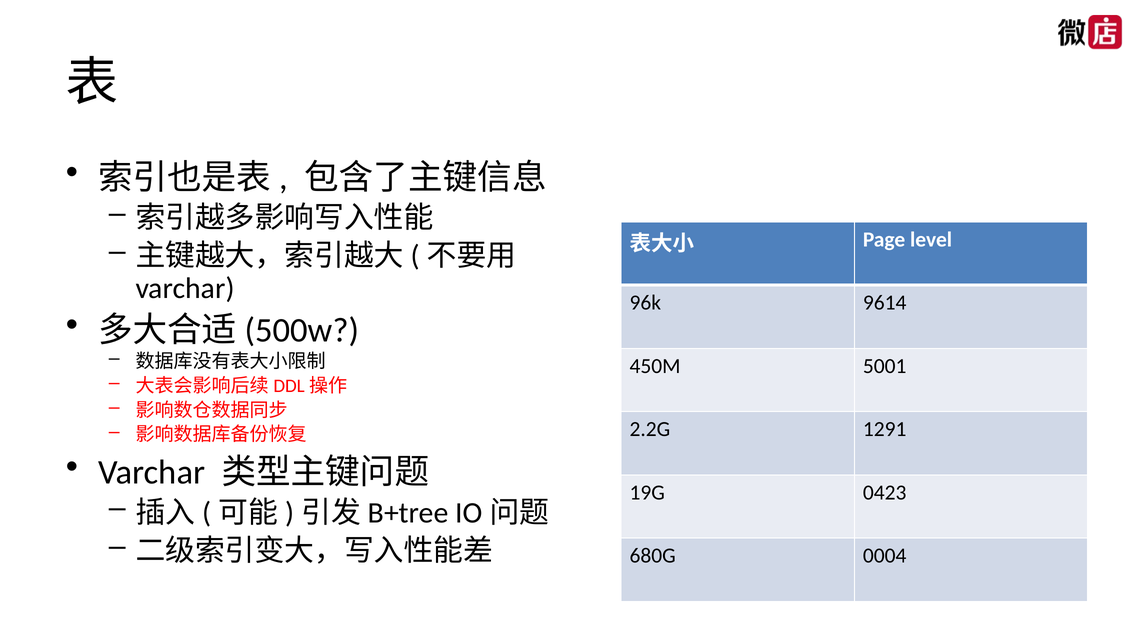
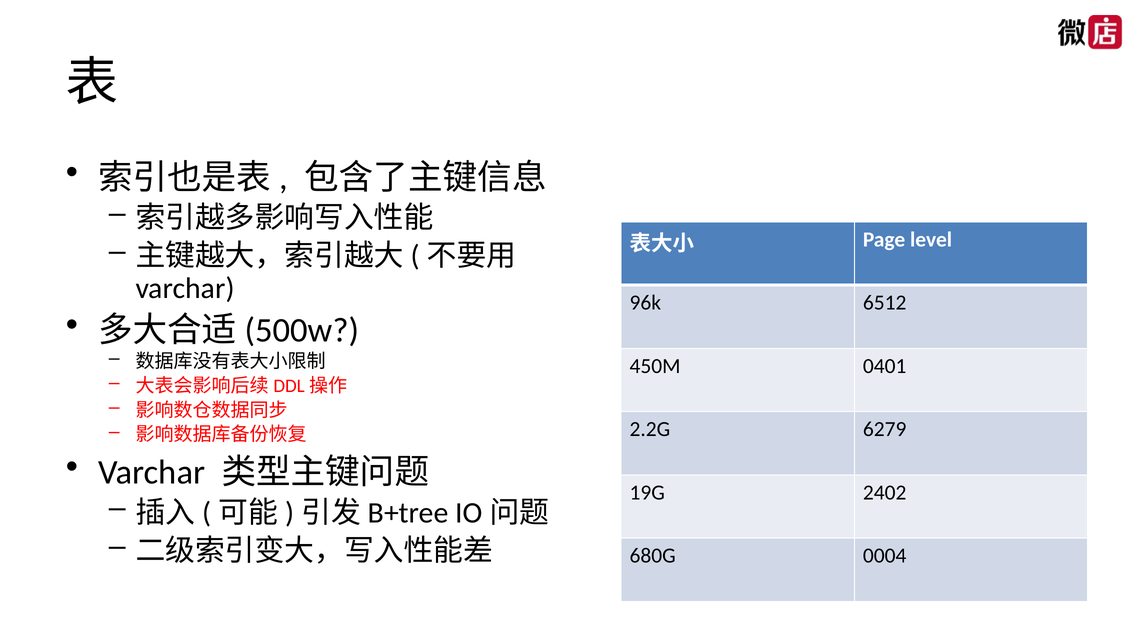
9614: 9614 -> 6512
5001: 5001 -> 0401
1291: 1291 -> 6279
0423: 0423 -> 2402
